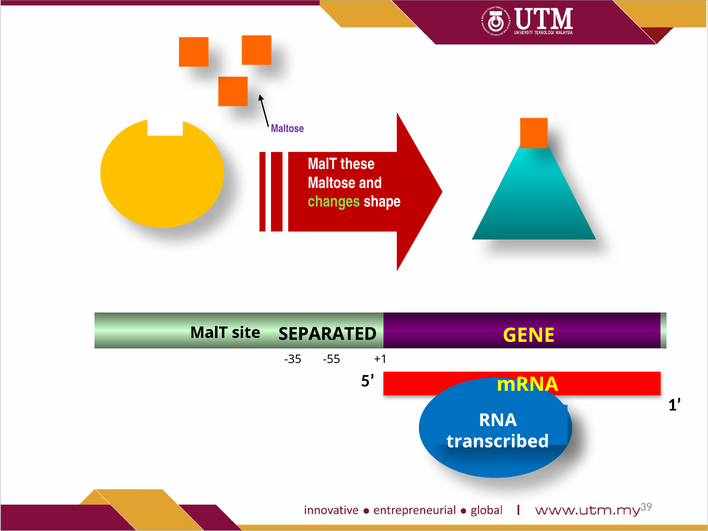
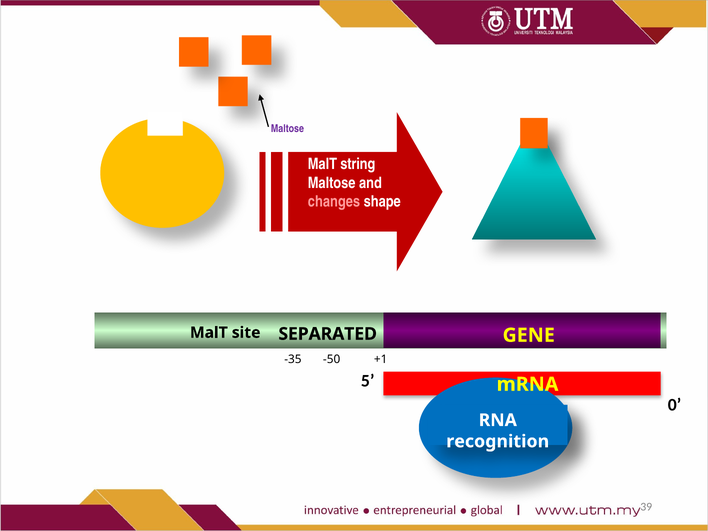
these: these -> string
changes colour: light green -> pink
-55: -55 -> -50
1: 1 -> 0
transcribed: transcribed -> recognition
